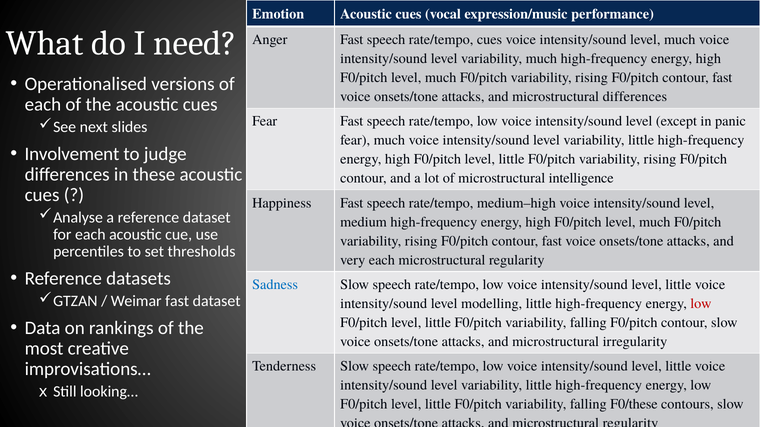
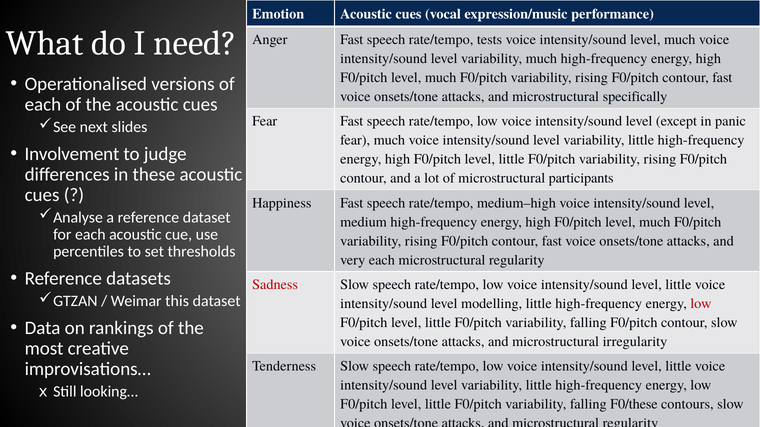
rate/tempo cues: cues -> tests
microstructural differences: differences -> specifically
intelligence: intelligence -> participants
Sadness colour: blue -> red
Weimar fast: fast -> this
